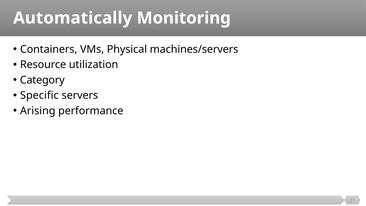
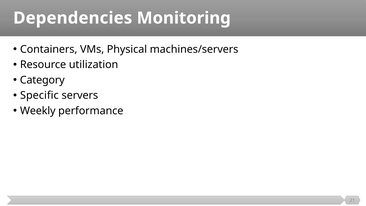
Automatically: Automatically -> Dependencies
Arising: Arising -> Weekly
